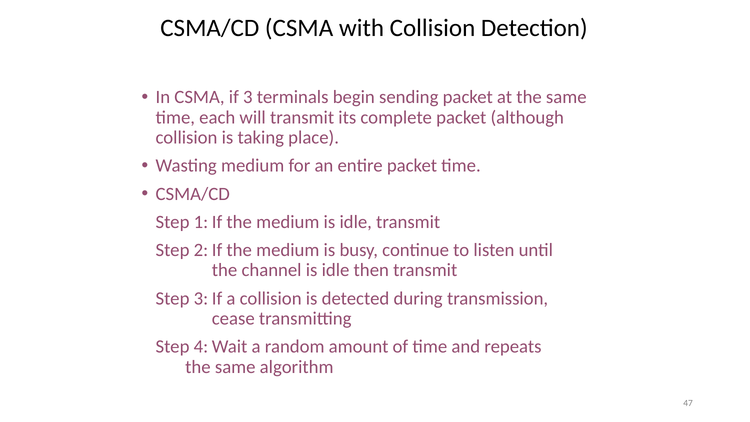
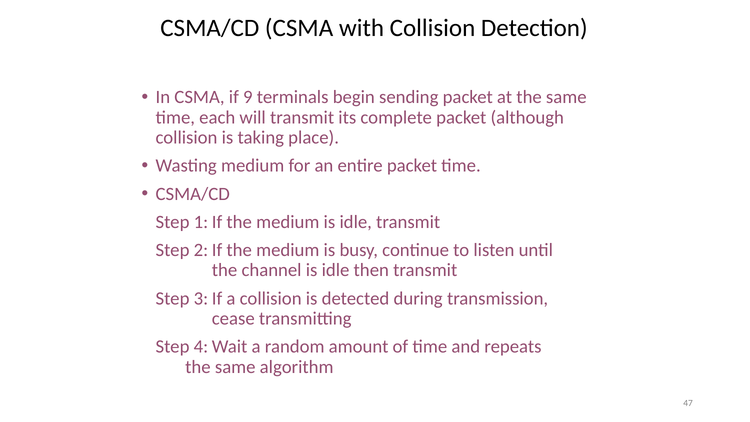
3: 3 -> 9
